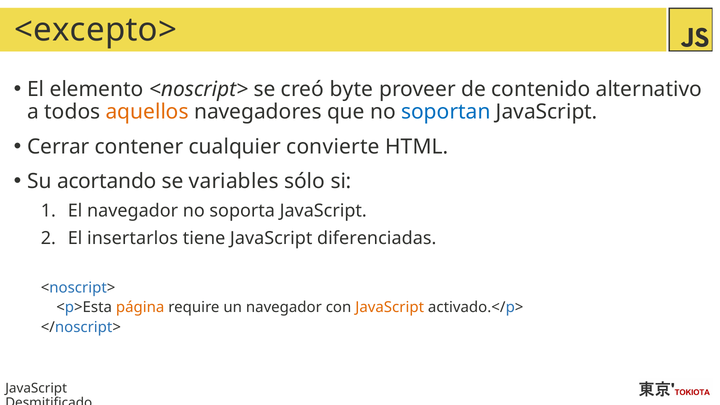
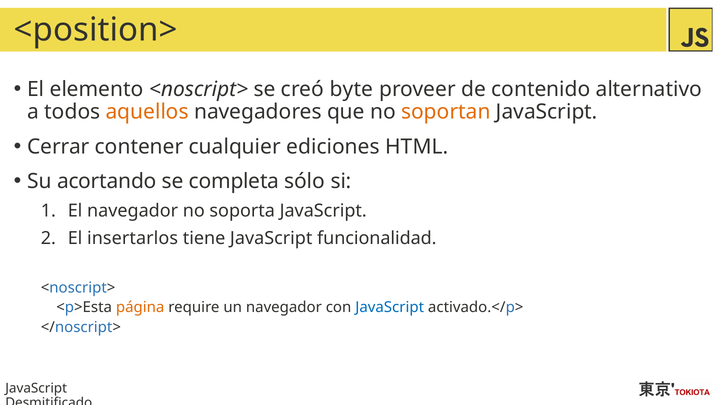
<excepto>: <excepto> -> <position>
soportan colour: blue -> orange
convierte: convierte -> ediciones
variables: variables -> completa
diferenciadas: diferenciadas -> funcionalidad
JavaScript at (390, 308) colour: orange -> blue
